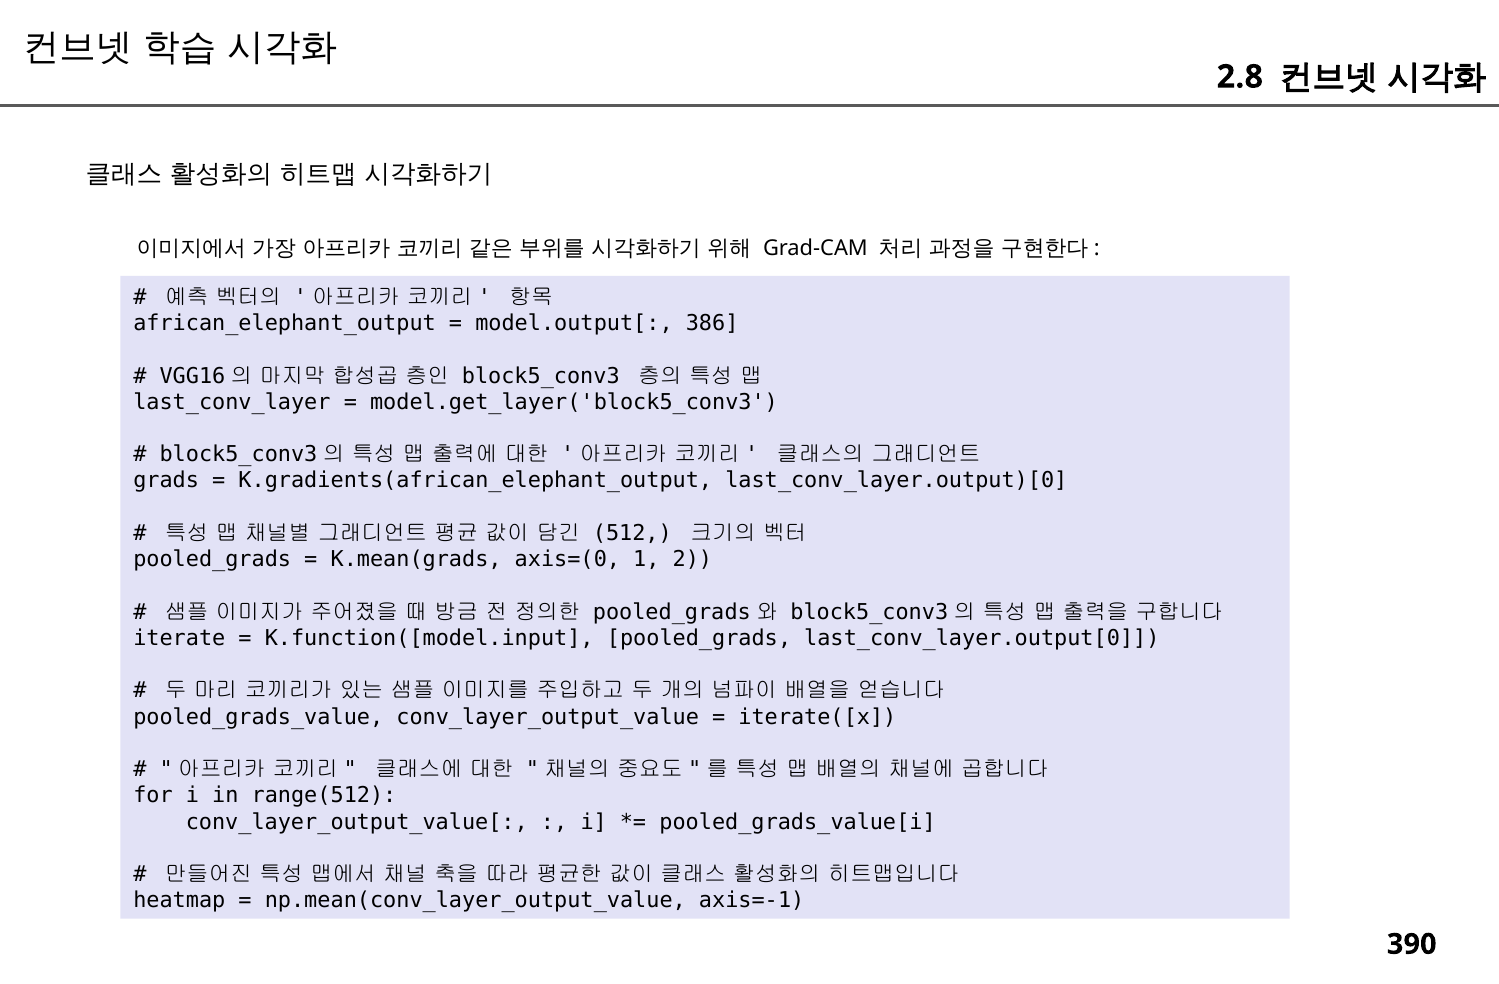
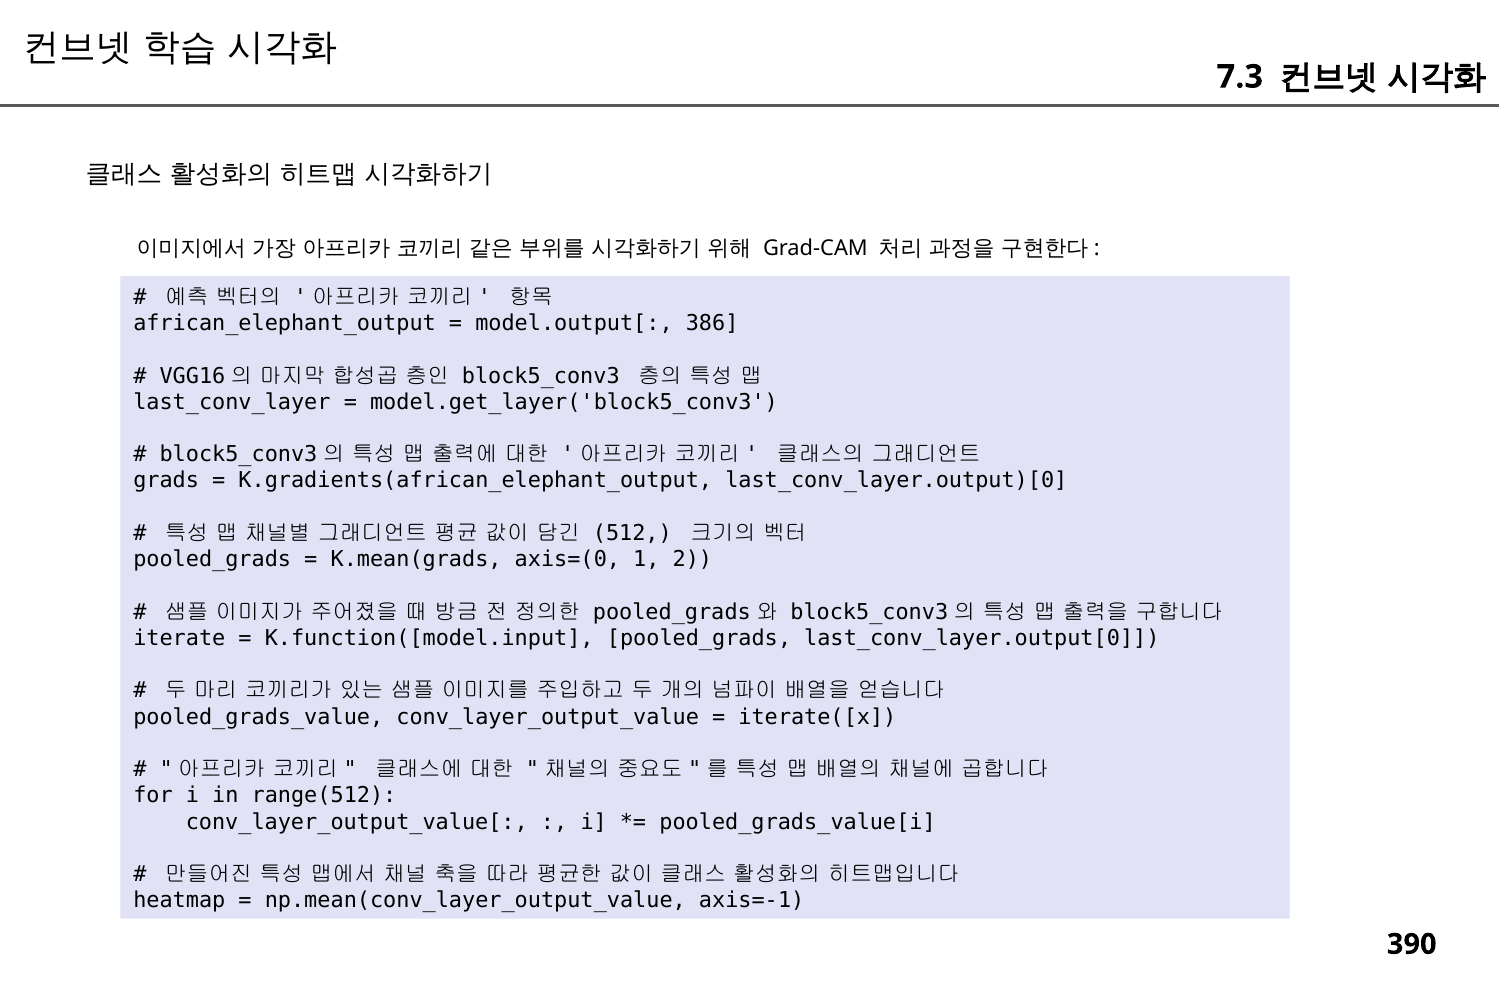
2.8: 2.8 -> 7.3
